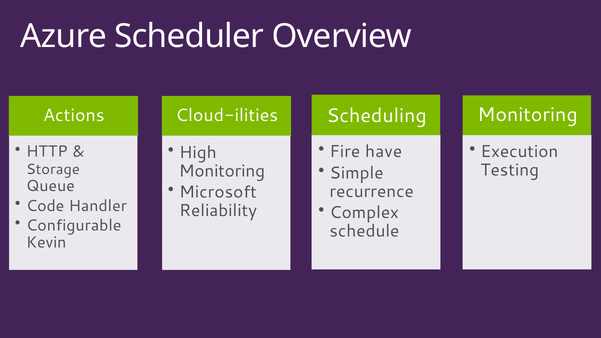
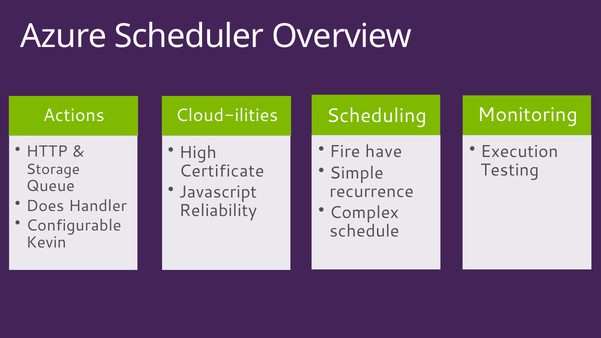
Monitoring at (222, 171): Monitoring -> Certificate
Microsoft: Microsoft -> Javascript
Code: Code -> Does
